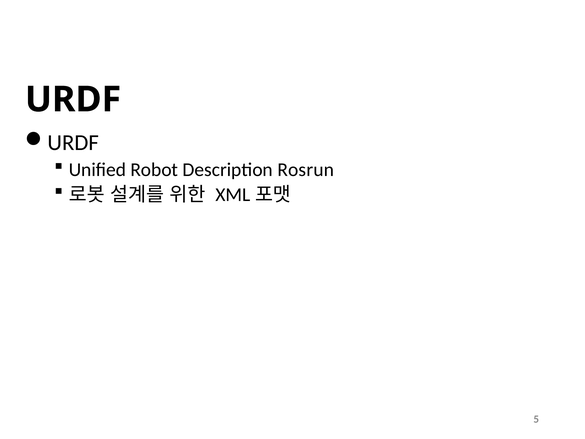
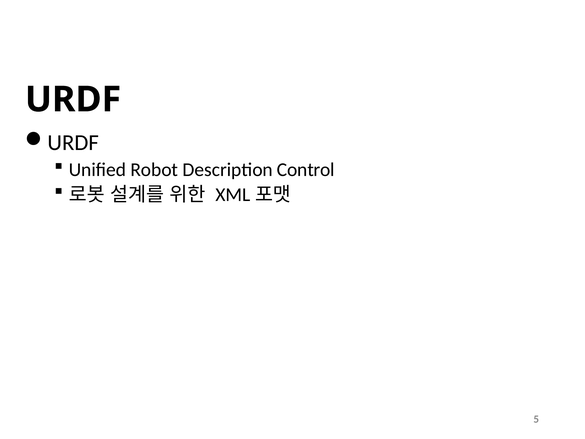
Rosrun: Rosrun -> Control
